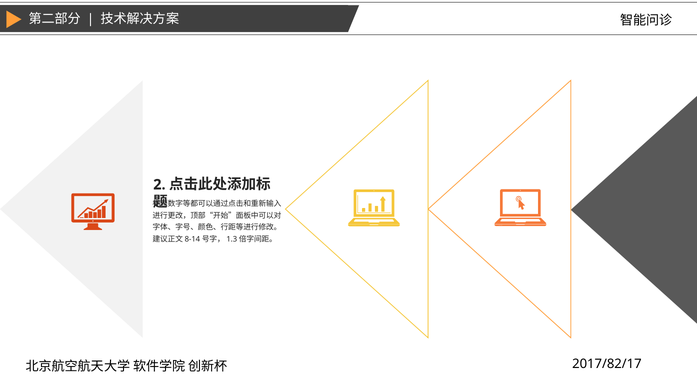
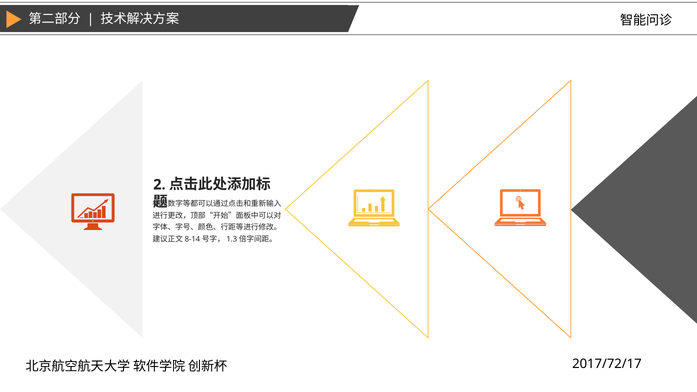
2017/82/17: 2017/82/17 -> 2017/72/17
